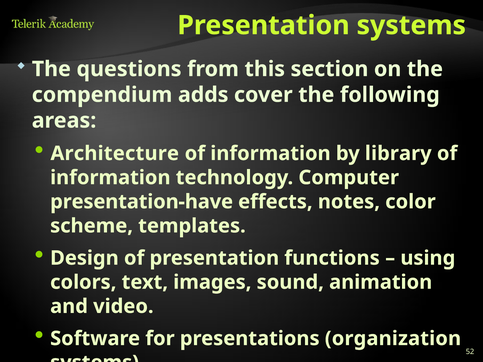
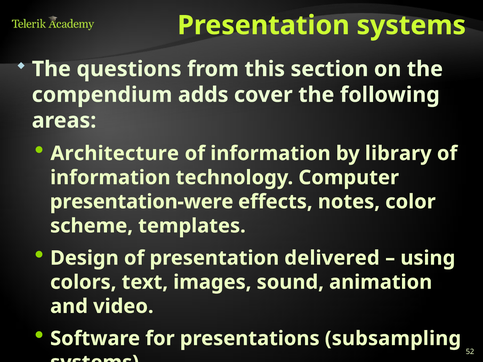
presentation-have: presentation-have -> presentation-were
functions: functions -> delivered
organization: organization -> subsampling
